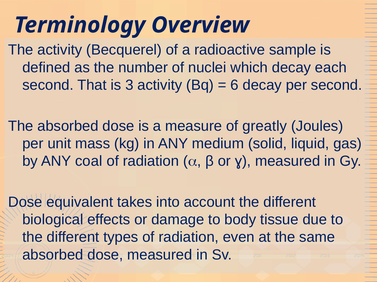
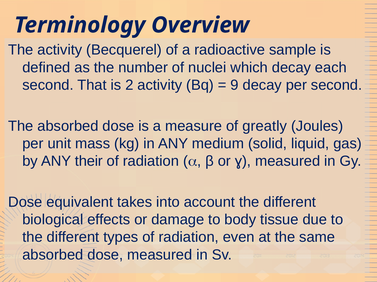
3: 3 -> 2
6: 6 -> 9
coal: coal -> their
